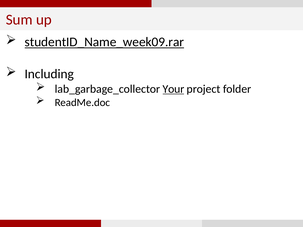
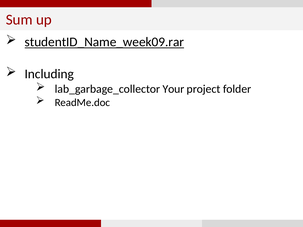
Your underline: present -> none
